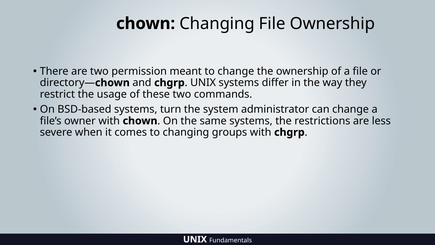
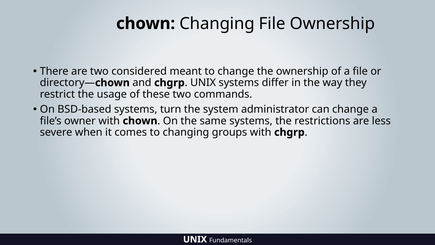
permission: permission -> considered
